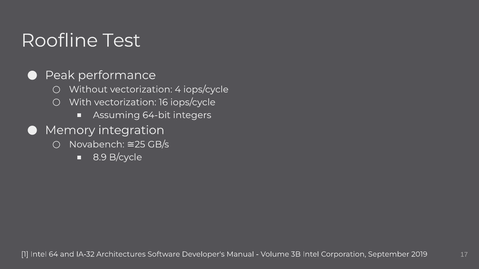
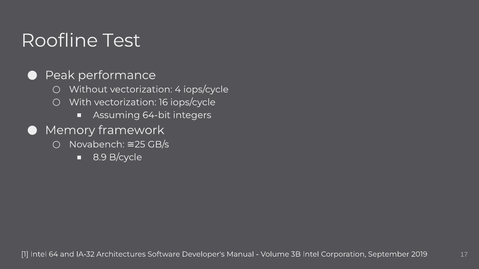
integration: integration -> framework
